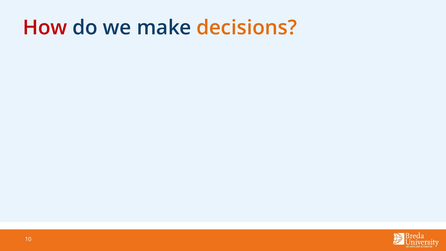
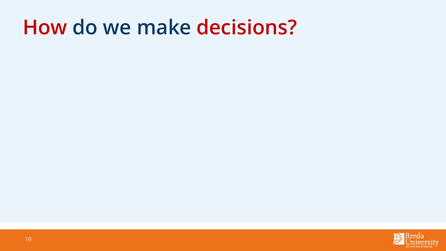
decisions colour: orange -> red
